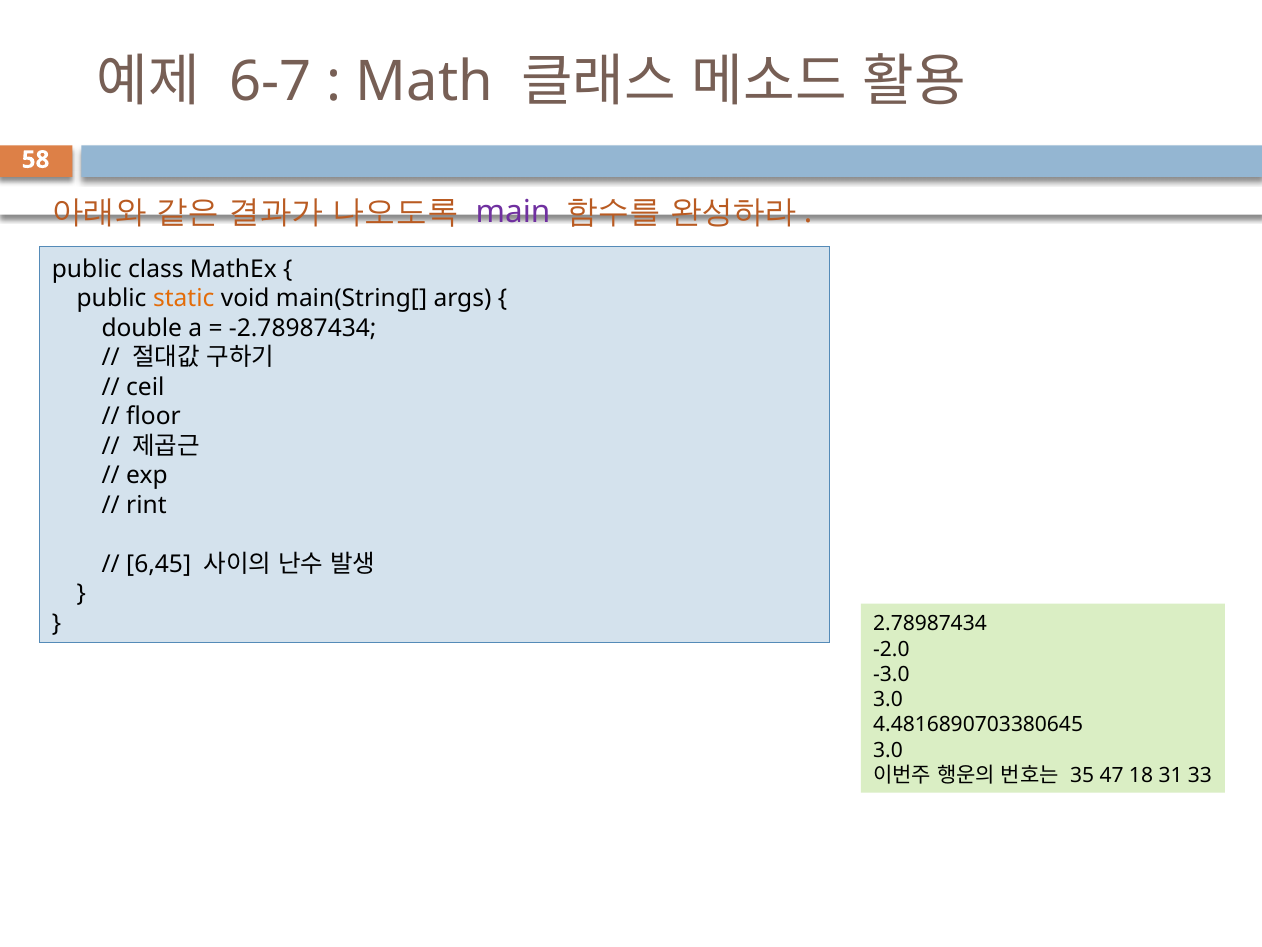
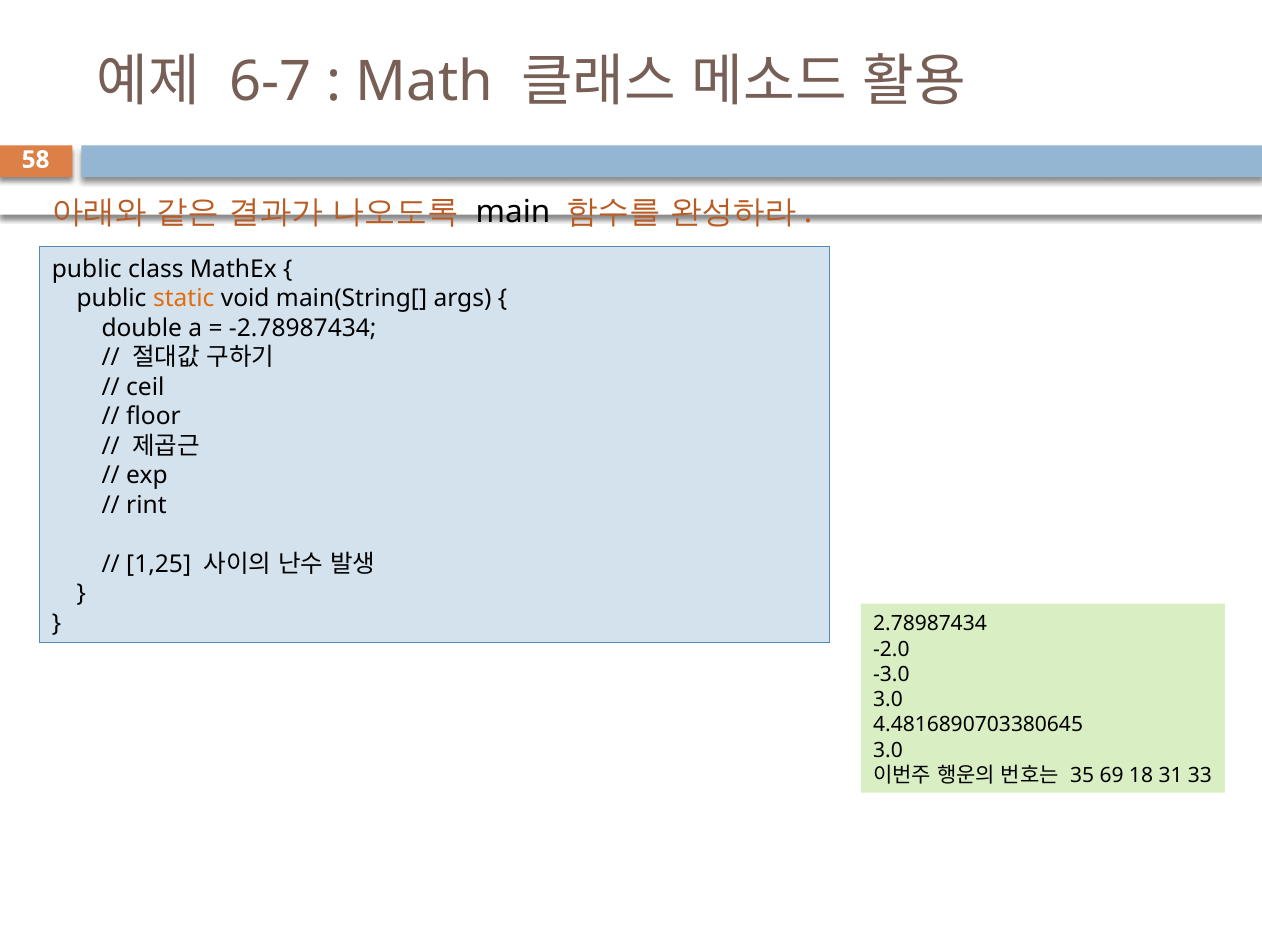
main colour: purple -> black
6,45: 6,45 -> 1,25
47: 47 -> 69
